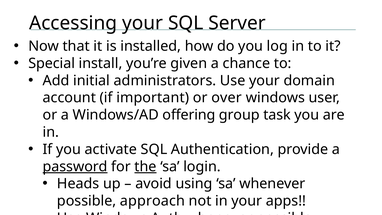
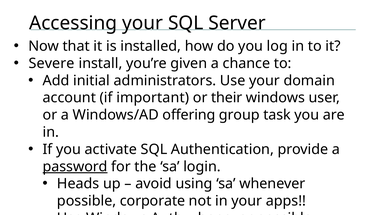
Special: Special -> Severe
over: over -> their
the underline: present -> none
approach: approach -> corporate
